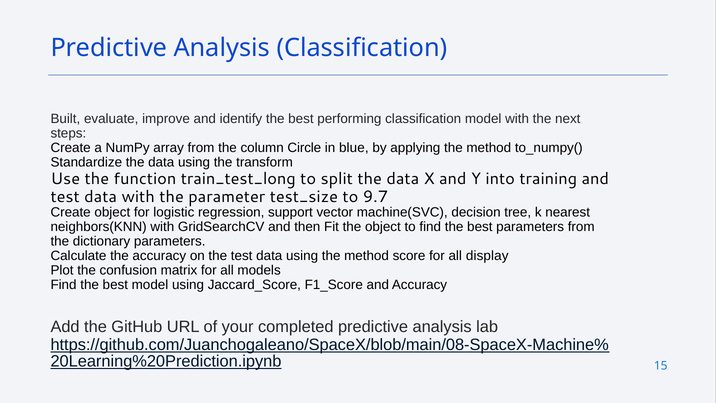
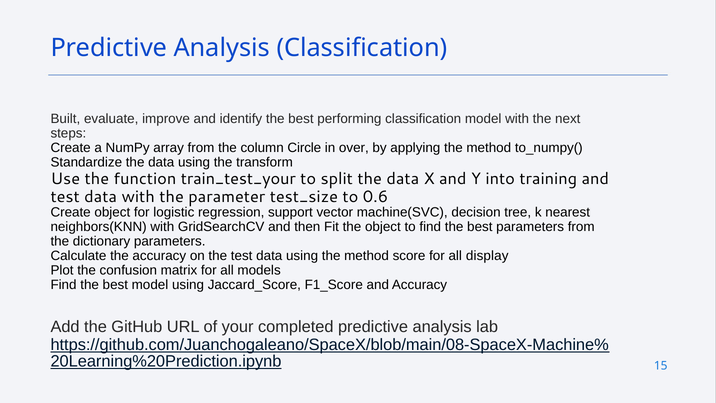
blue: blue -> over
train_test_long: train_test_long -> train_test_your
9.7: 9.7 -> 0.6
